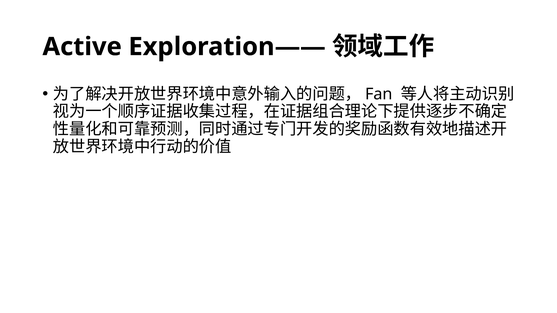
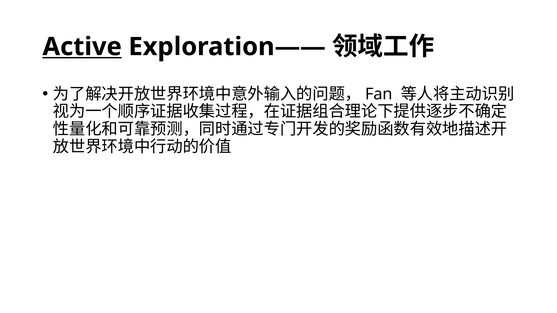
Active underline: none -> present
